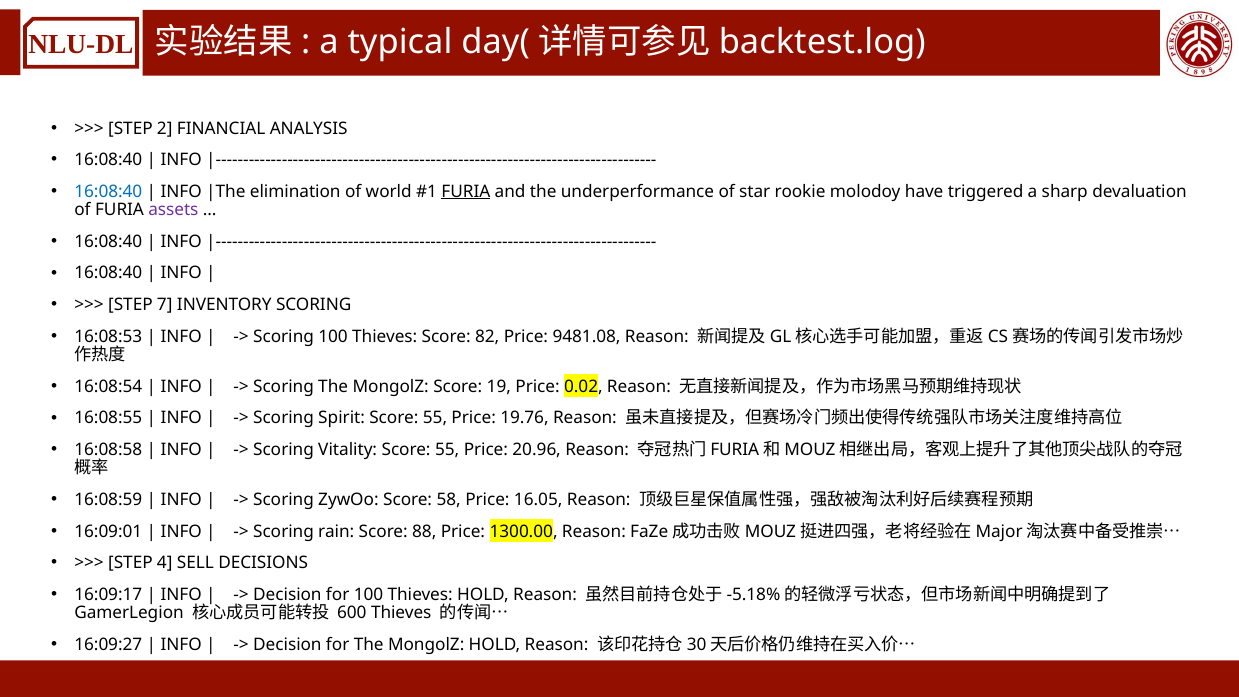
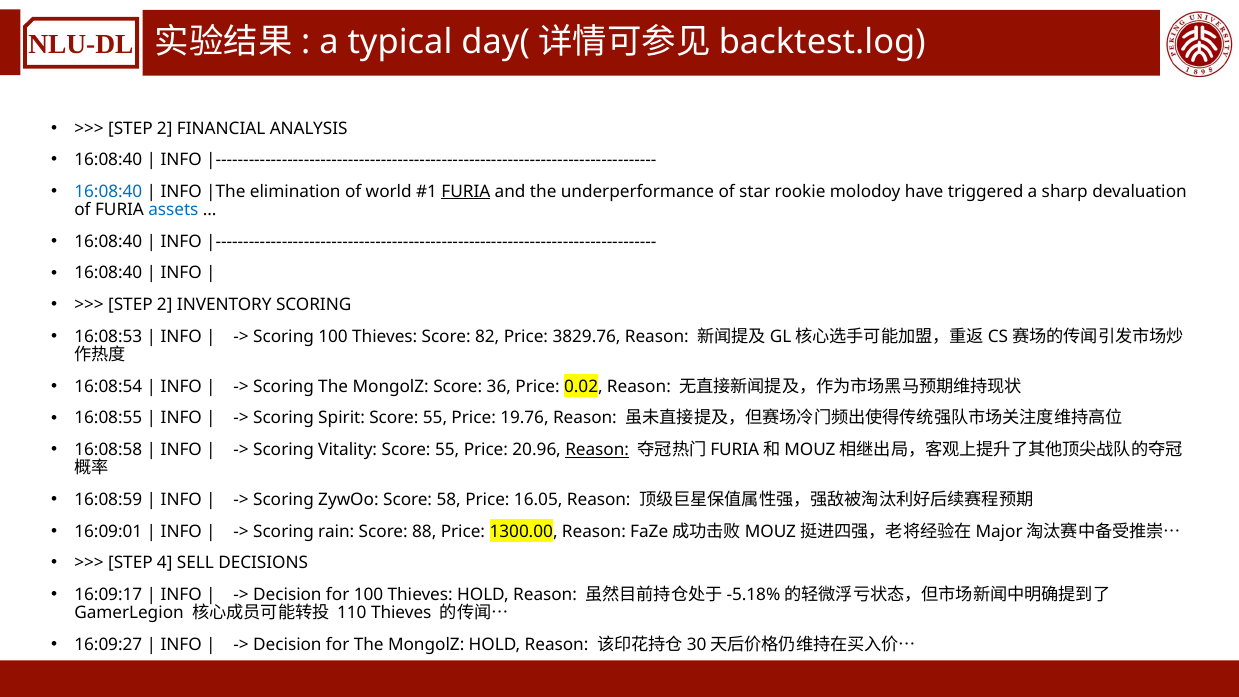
assets colour: purple -> blue
7 at (165, 305): 7 -> 2
9481.08: 9481.08 -> 3829.76
19: 19 -> 36
Reason at (597, 450) underline: none -> present
600: 600 -> 110
